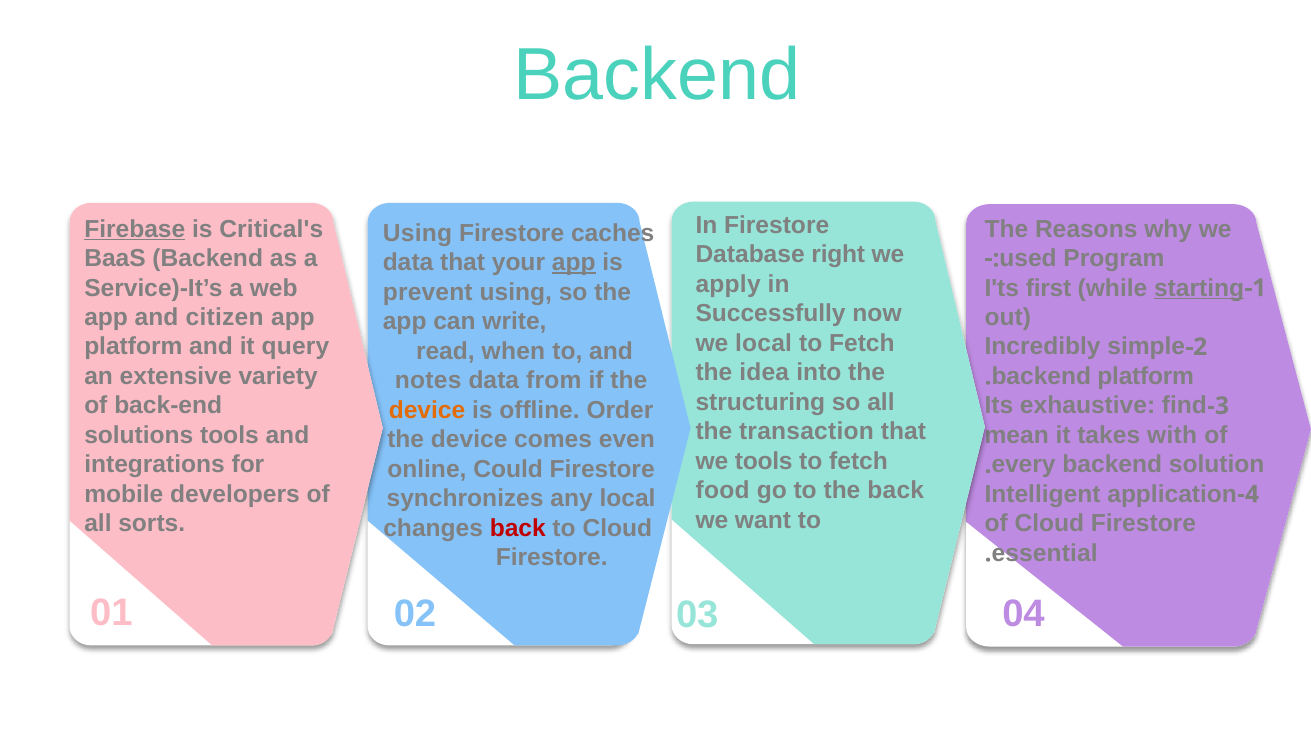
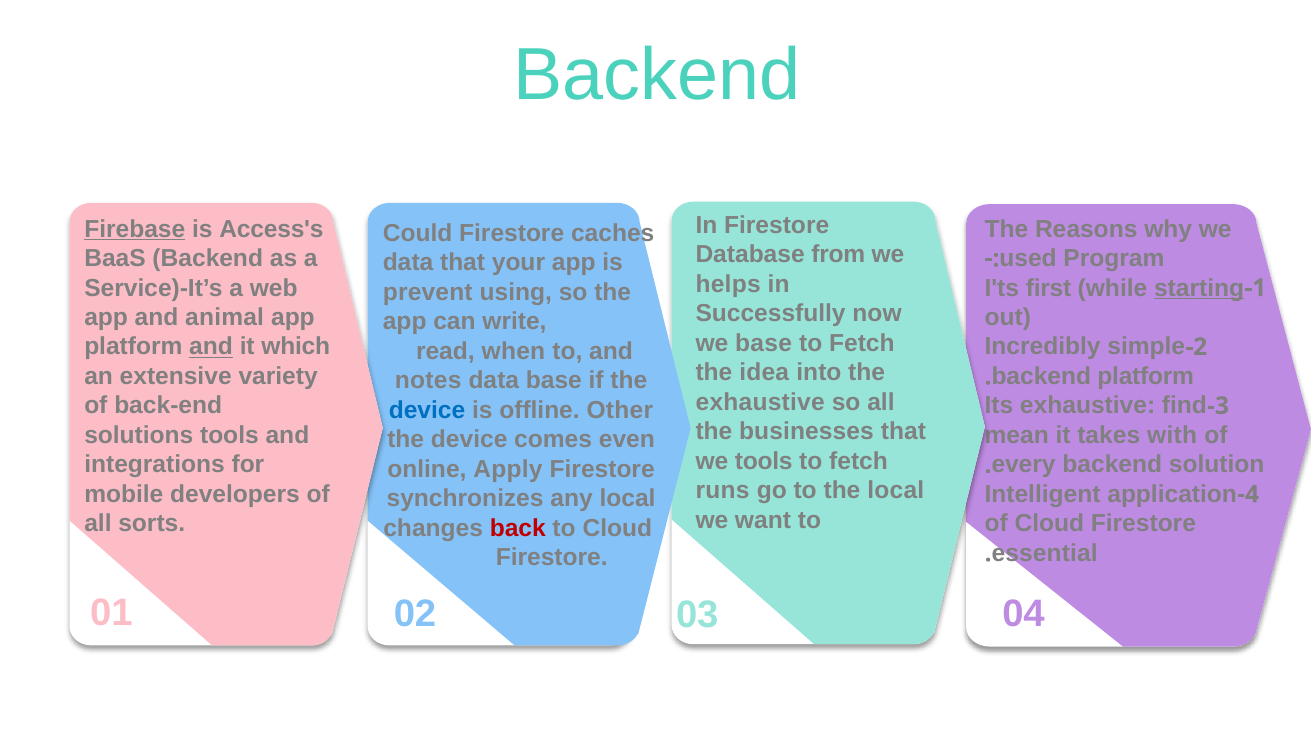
Critical's: Critical's -> Access's
Using at (417, 233): Using -> Could
right: right -> from
app at (574, 263) underline: present -> none
apply: apply -> helps
citizen: citizen -> animal
we local: local -> base
and at (211, 347) underline: none -> present
query: query -> which
data from: from -> base
structuring at (760, 403): structuring -> exhaustive
device at (427, 410) colour: orange -> blue
Order: Order -> Other
transaction: transaction -> businesses
Could: Could -> Apply
food: food -> runs
the back: back -> local
